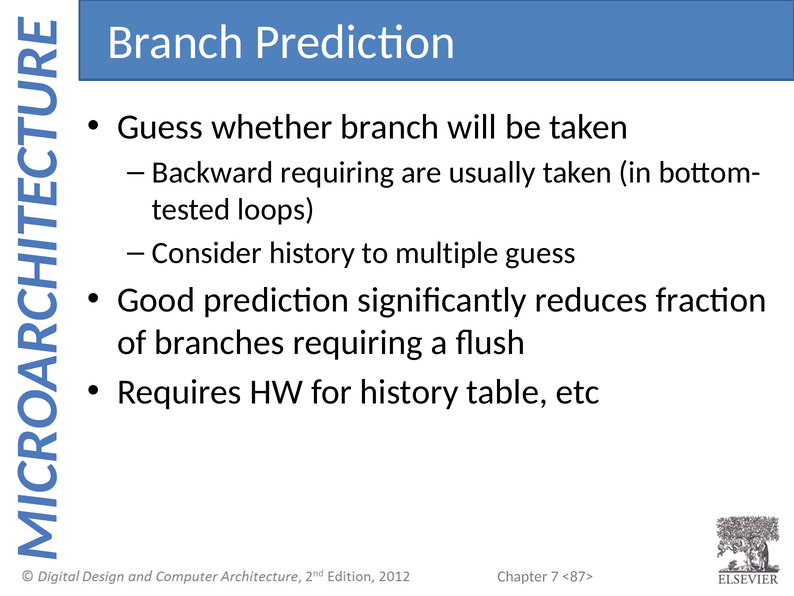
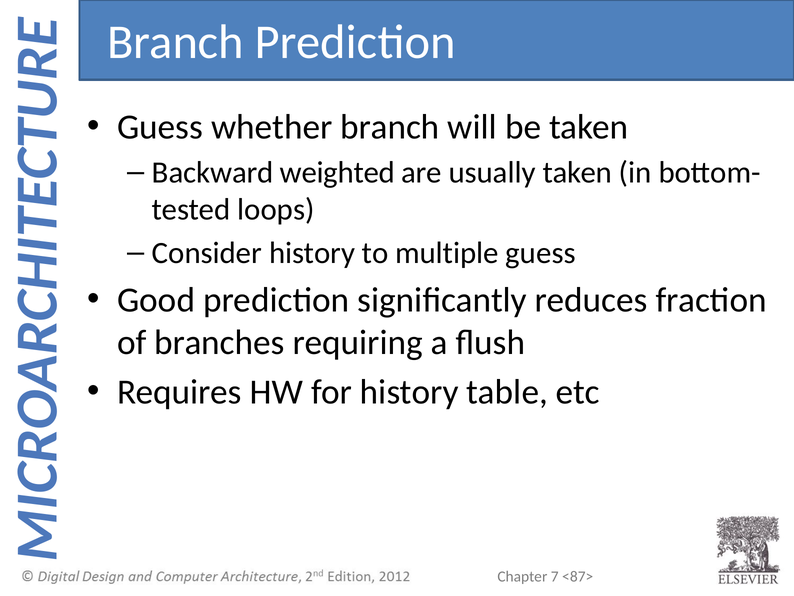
Backward requiring: requiring -> weighted
